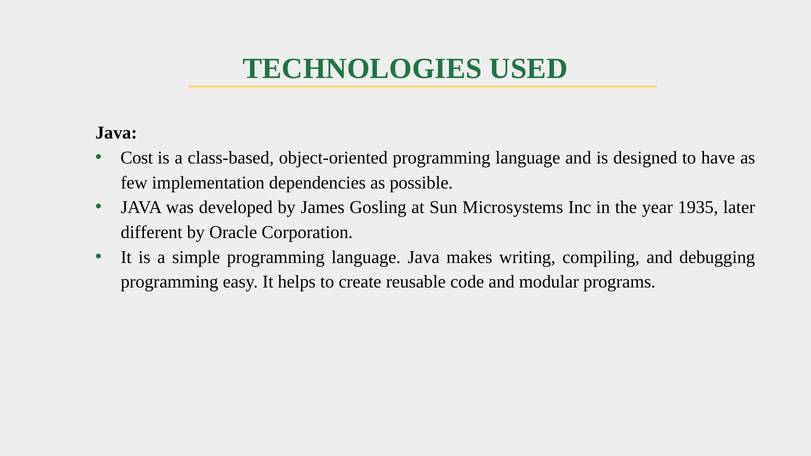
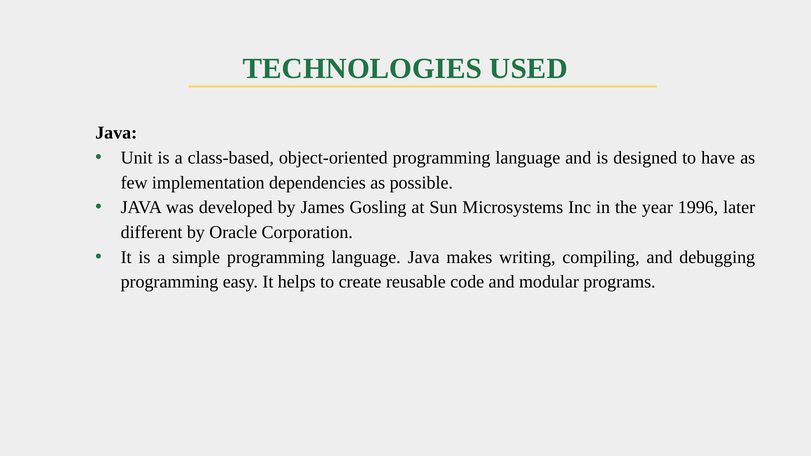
Cost: Cost -> Unit
1935: 1935 -> 1996
